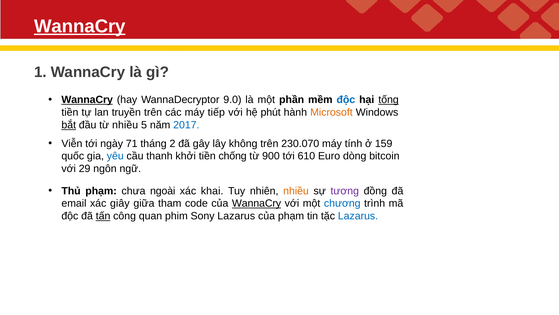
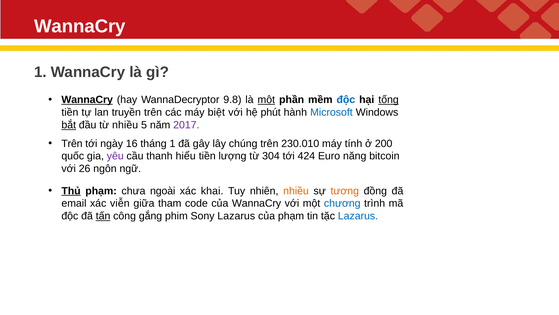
WannaCry at (80, 26) underline: present -> none
9.0: 9.0 -> 9.8
một at (266, 100) underline: none -> present
tiếp: tiếp -> biệt
Microsoft colour: orange -> blue
2017 colour: blue -> purple
Viễn at (72, 143): Viễn -> Trên
71: 71 -> 16
tháng 2: 2 -> 1
không: không -> chúng
230.070: 230.070 -> 230.010
159: 159 -> 200
yêu colour: blue -> purple
khởi: khởi -> hiểu
chống: chống -> lượng
900: 900 -> 304
610: 610 -> 424
dòng: dòng -> năng
29: 29 -> 26
Thủ underline: none -> present
tương colour: purple -> orange
giây: giây -> viễn
WannaCry at (257, 203) underline: present -> none
quan: quan -> gắng
